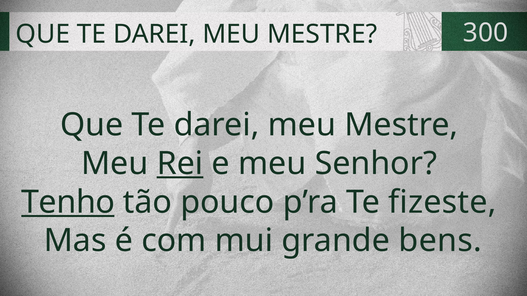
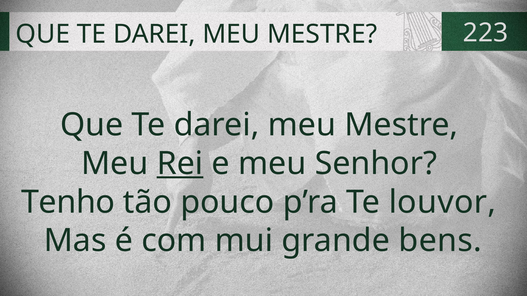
300: 300 -> 223
Tenho underline: present -> none
fizeste: fizeste -> louvor
